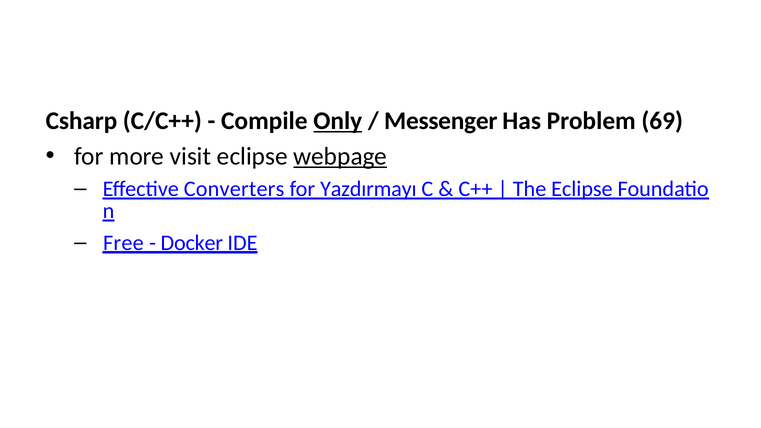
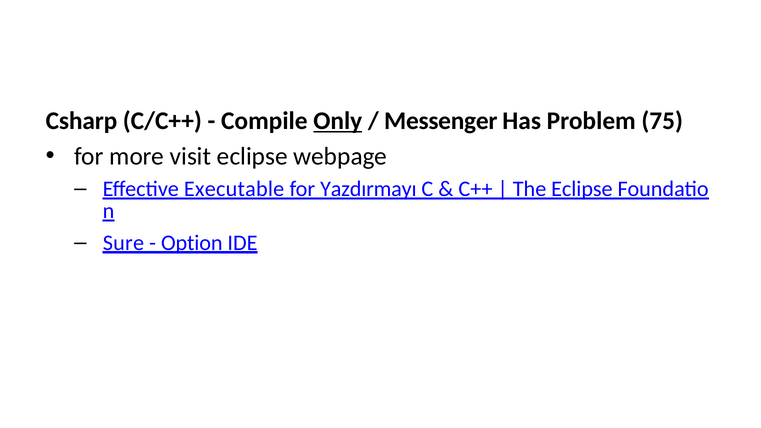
69: 69 -> 75
webpage underline: present -> none
Converters: Converters -> Executable
Free: Free -> Sure
Docker: Docker -> Option
